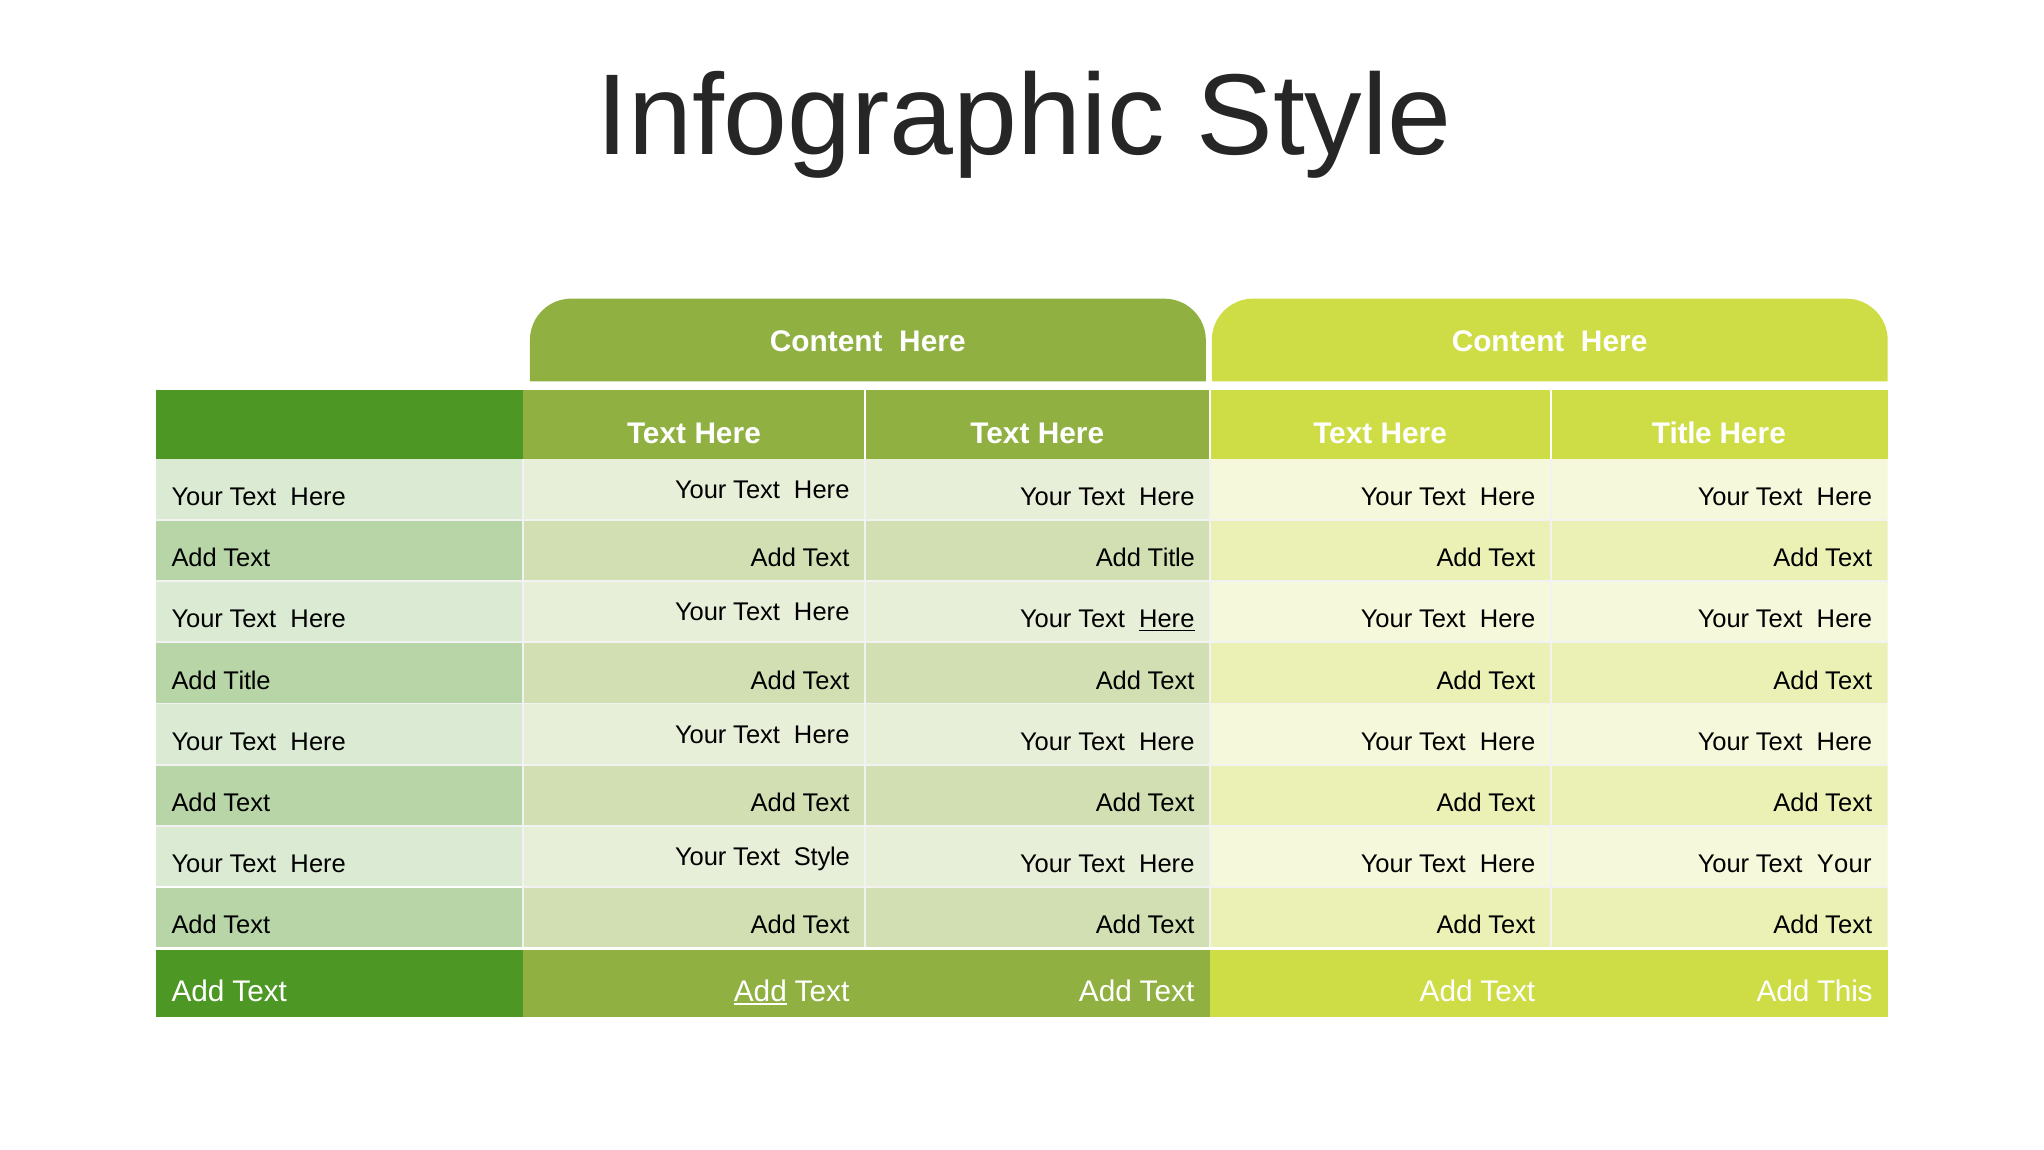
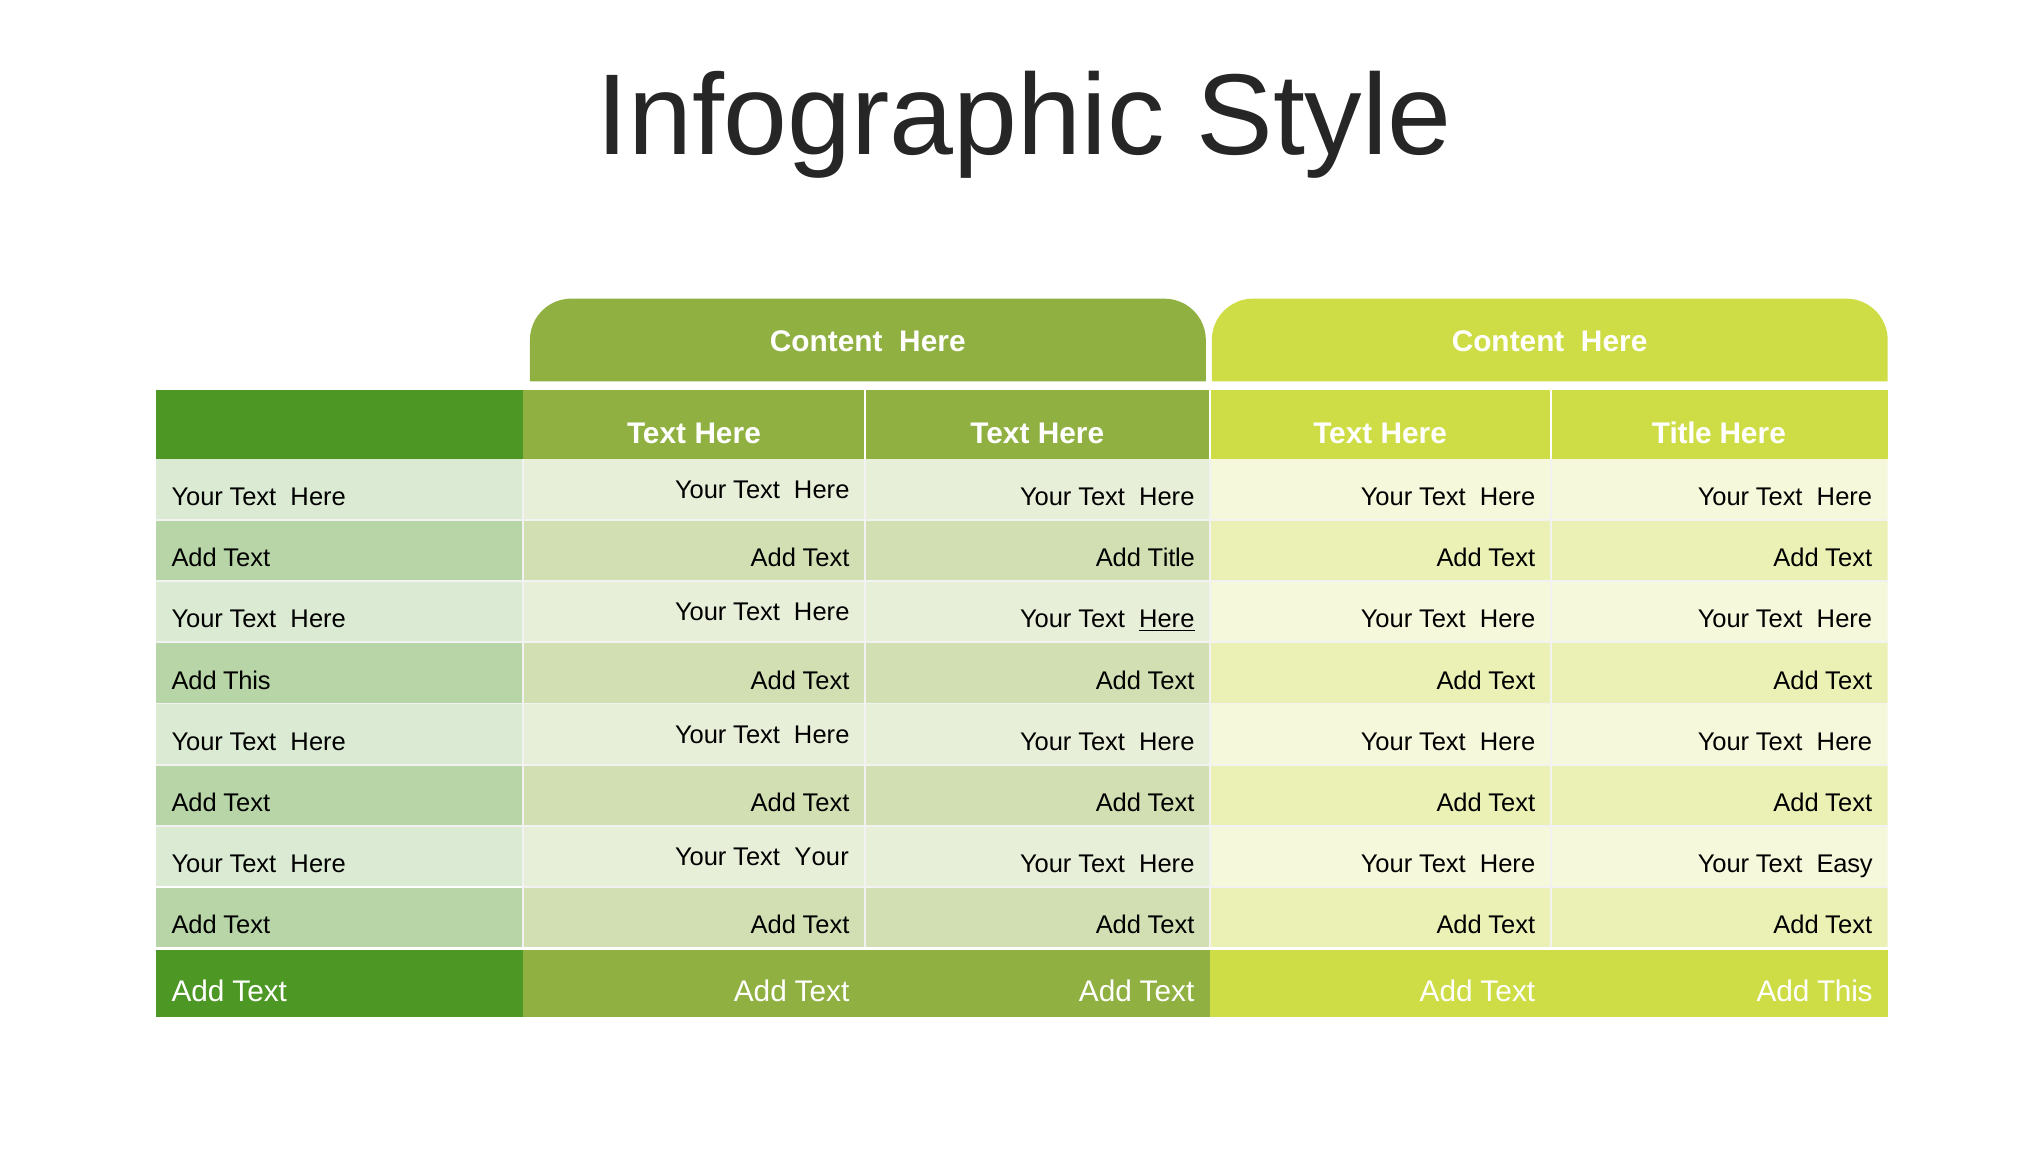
Title at (247, 680): Title -> This
Your Text Style: Style -> Your
Your Text Your: Your -> Easy
Add at (760, 991) underline: present -> none
